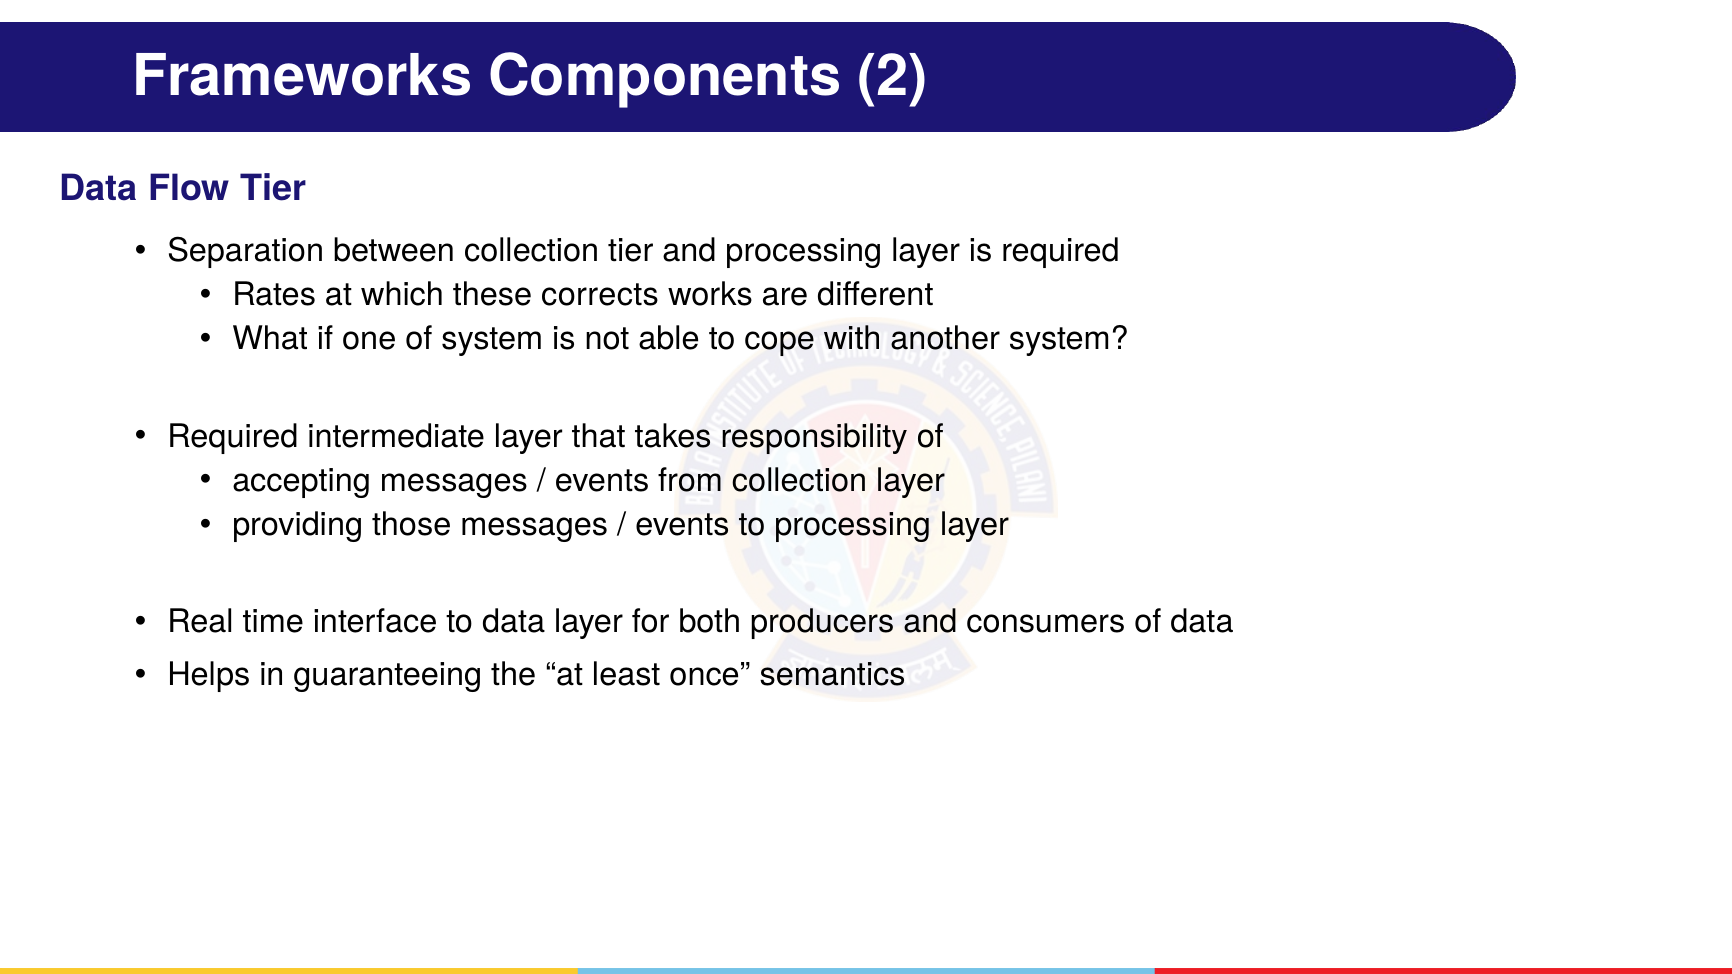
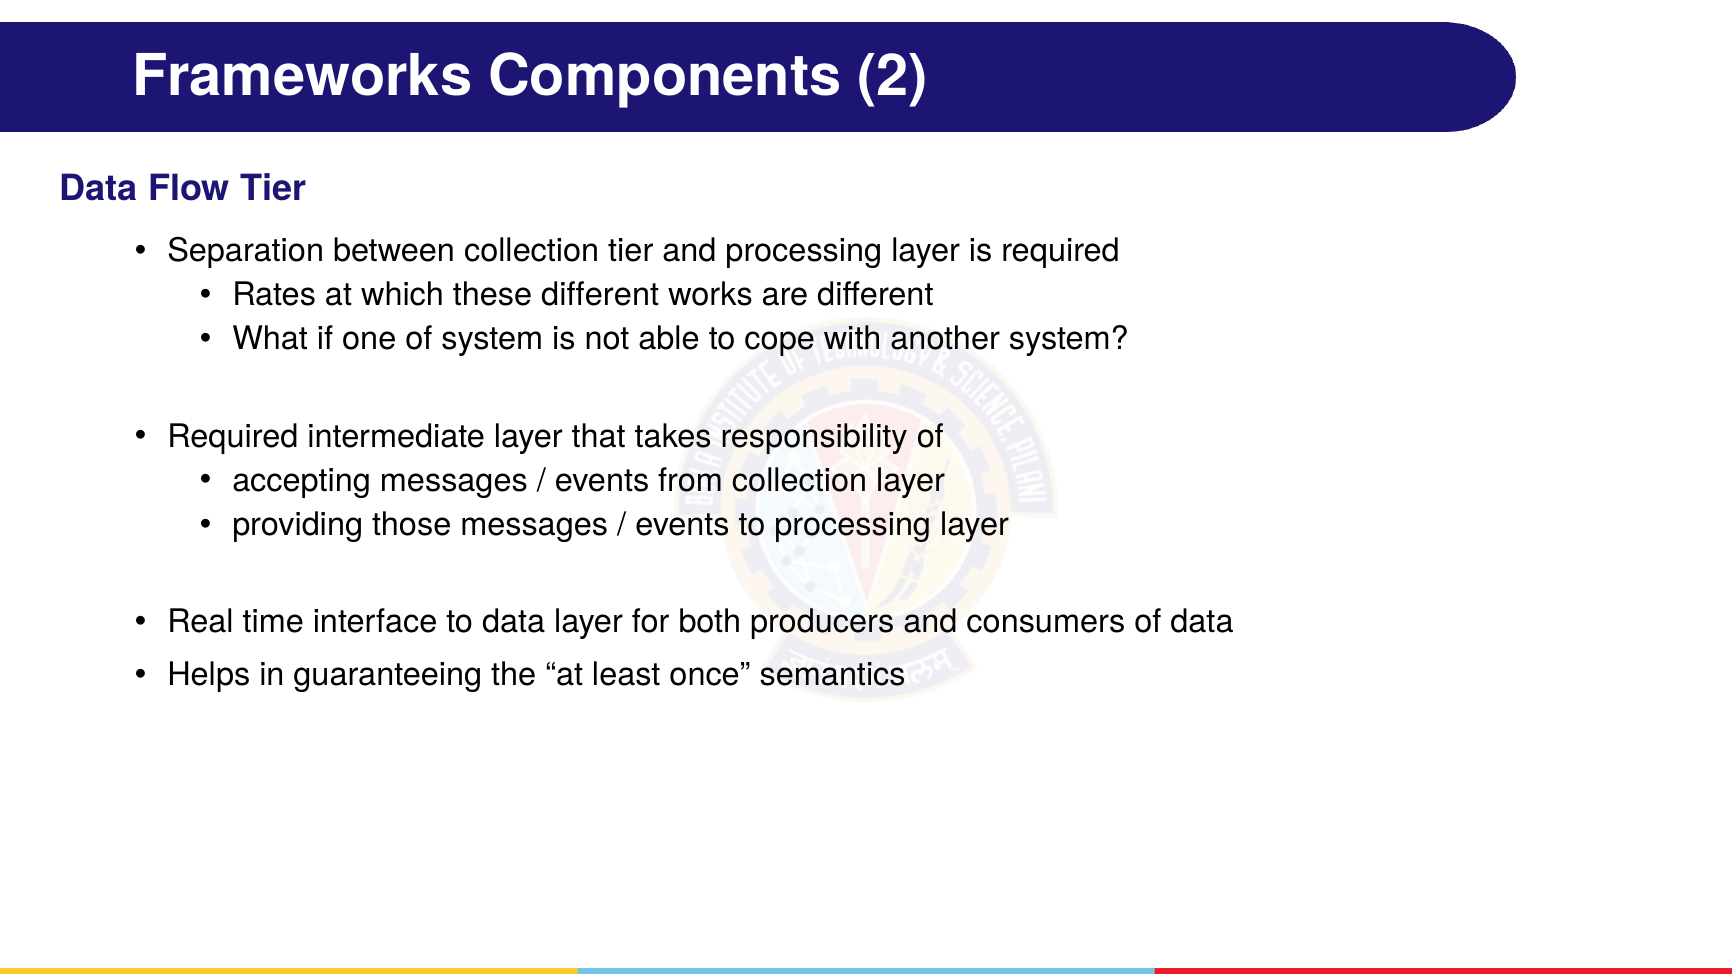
these corrects: corrects -> different
